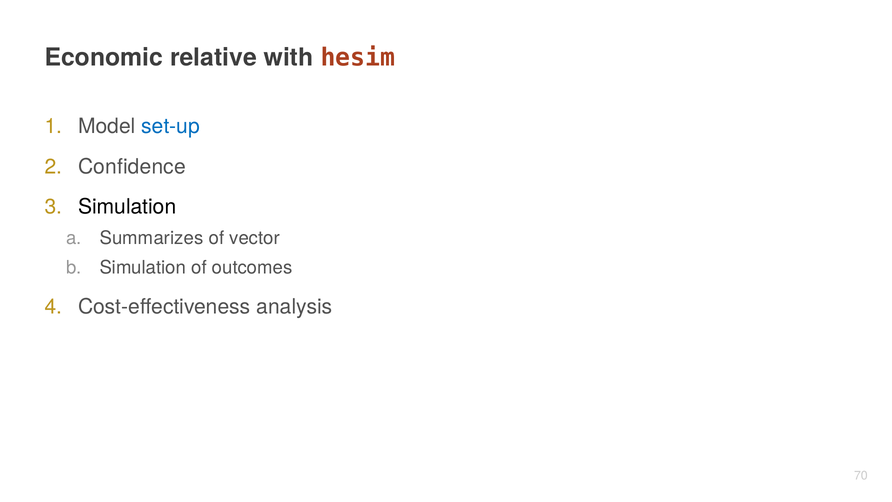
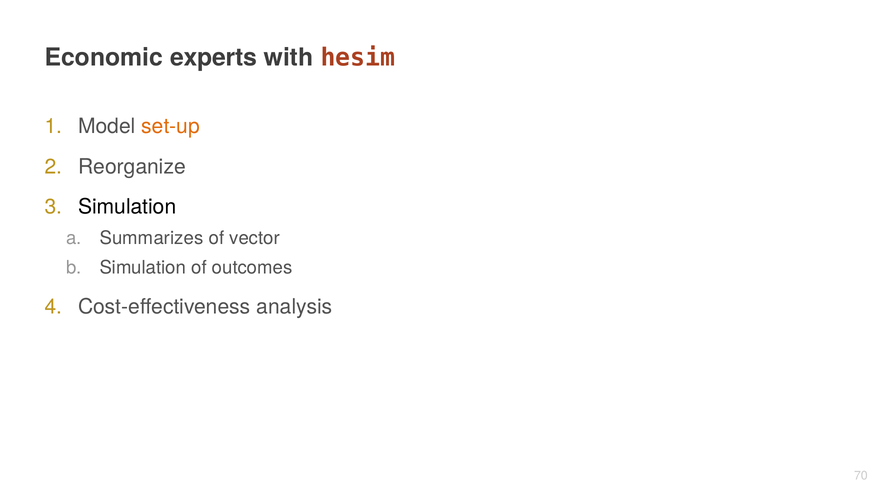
relative: relative -> experts
set-up colour: blue -> orange
Confidence: Confidence -> Reorganize
